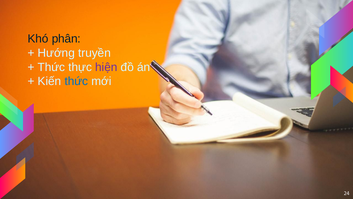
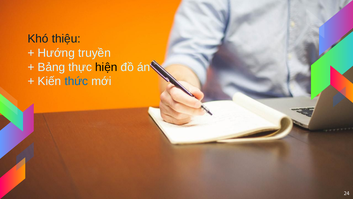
phân: phân -> thiệu
Thức at (51, 67): Thức -> Bảng
hiện colour: purple -> black
